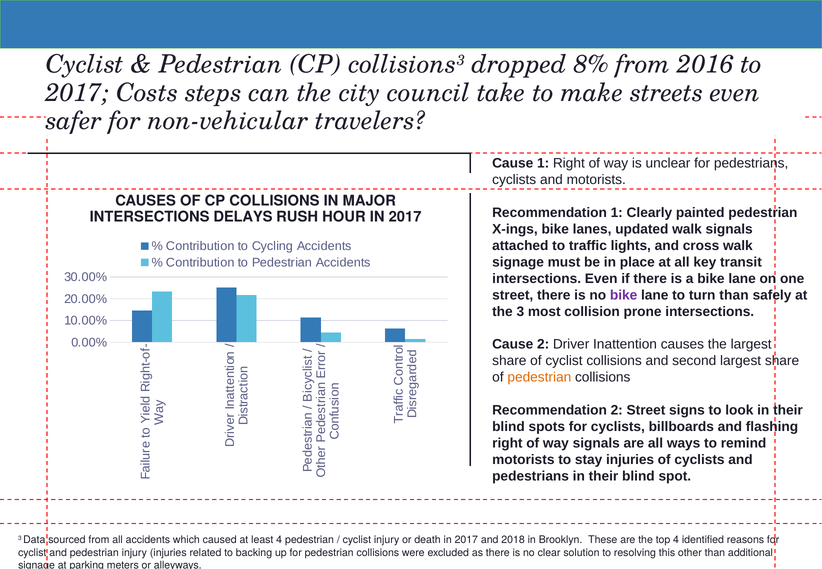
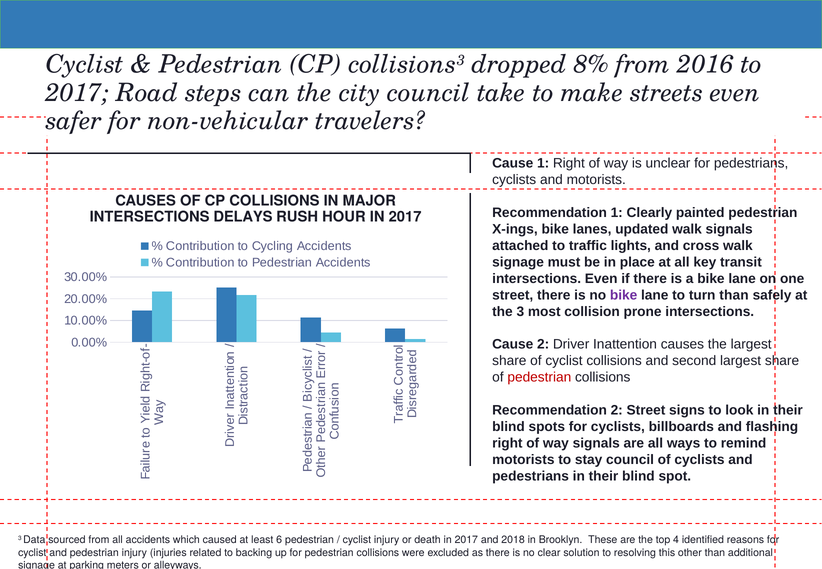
Costs: Costs -> Road
pedestrian at (539, 377) colour: orange -> red
stay injuries: injuries -> council
least 4: 4 -> 6
